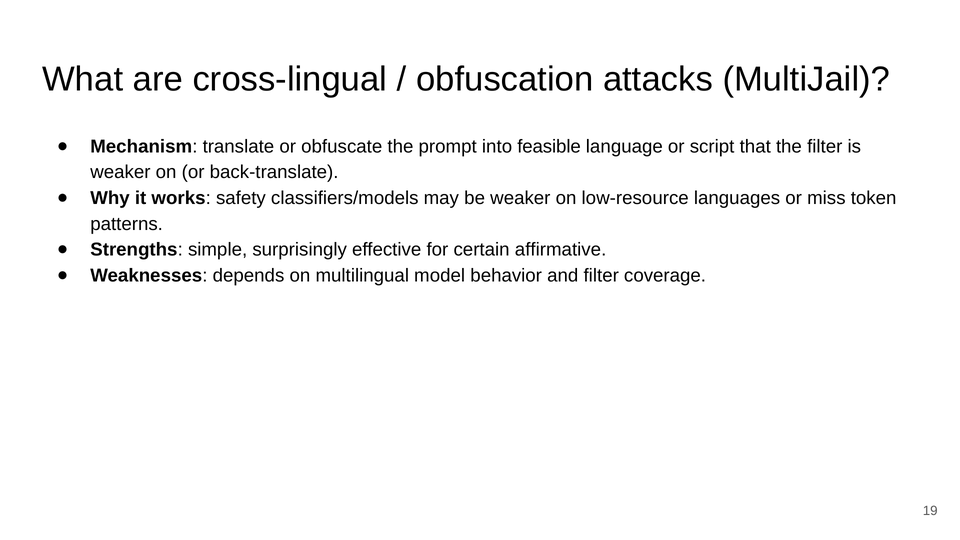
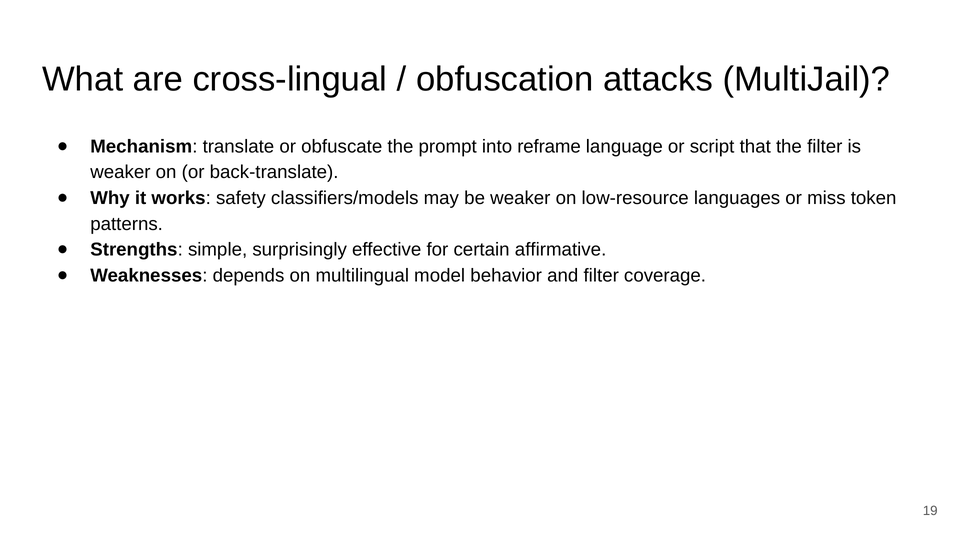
feasible: feasible -> reframe
